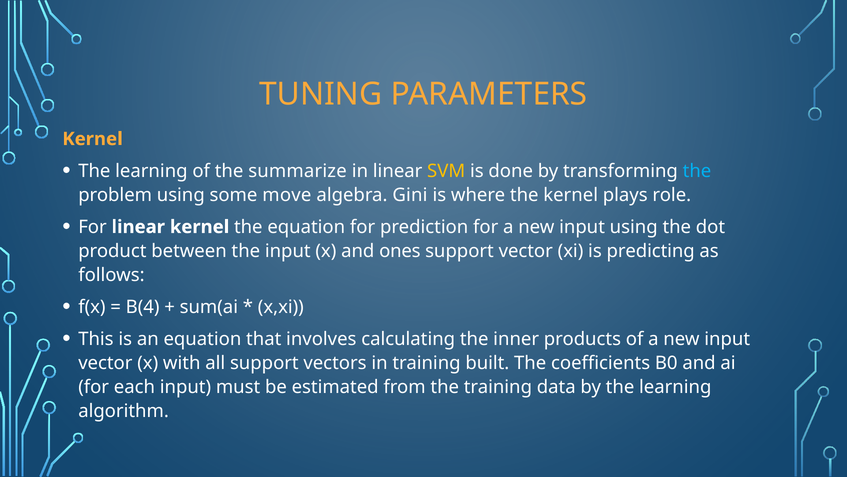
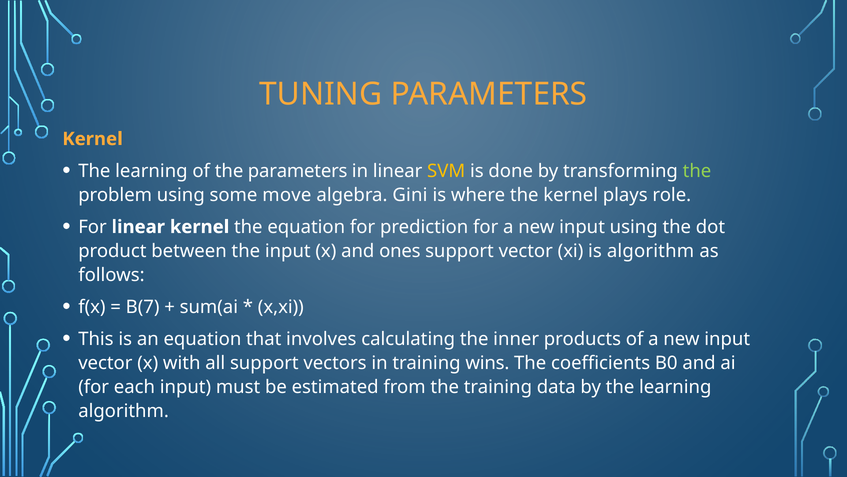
the summarize: summarize -> parameters
the at (697, 171) colour: light blue -> light green
is predicting: predicting -> algorithm
B(4: B(4 -> B(7
built: built -> wins
